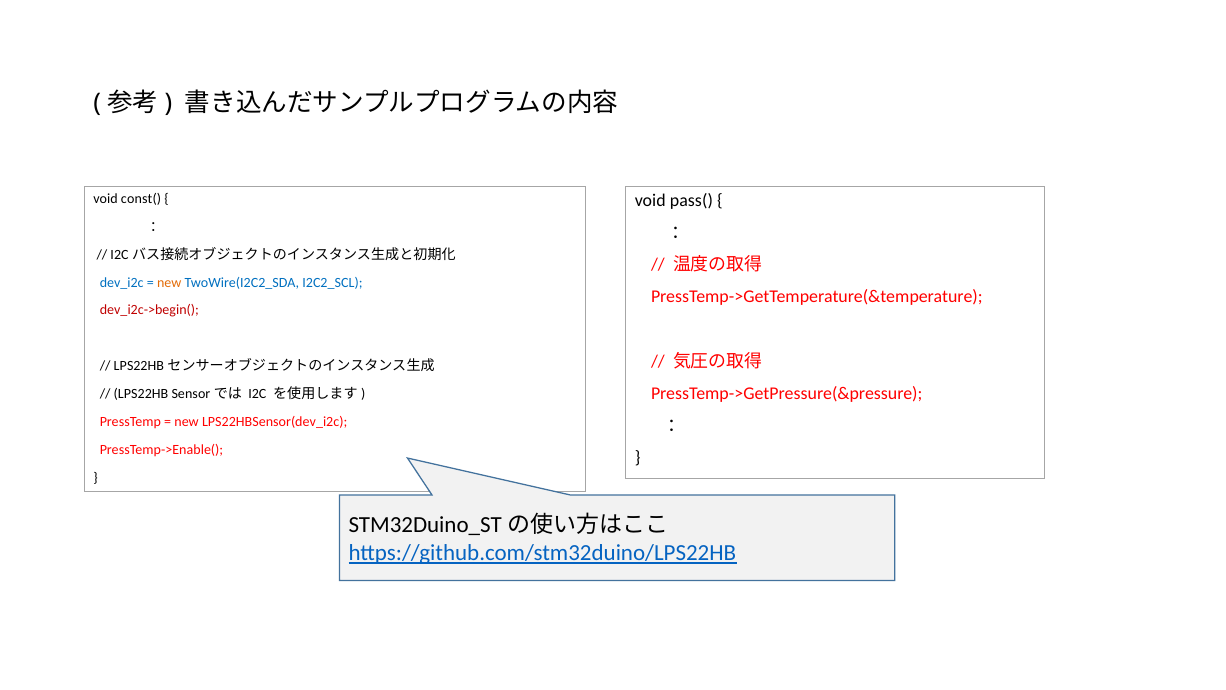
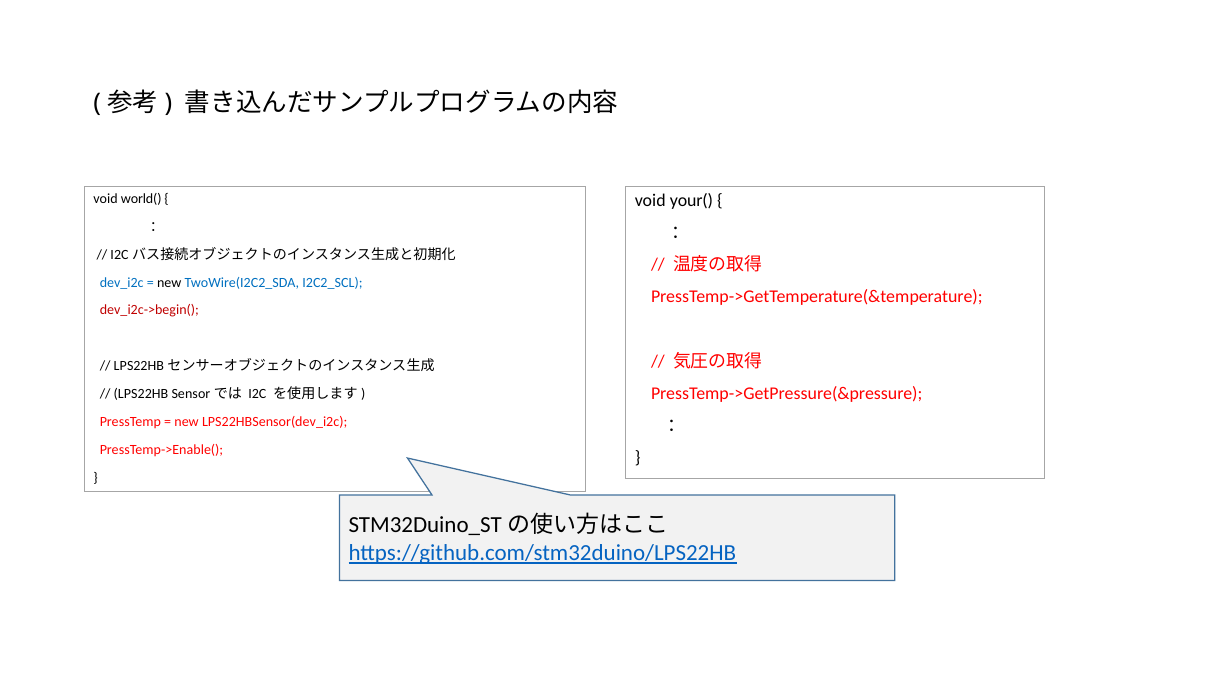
const(: const( -> world(
pass(: pass( -> your(
new at (169, 282) colour: orange -> black
